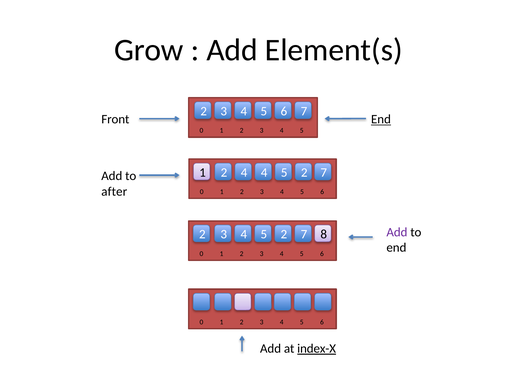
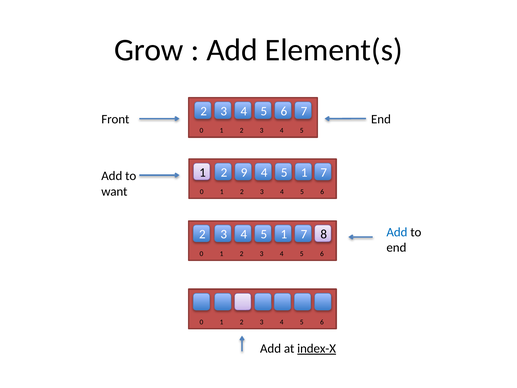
End at (381, 119) underline: present -> none
2 4: 4 -> 9
2 at (304, 172): 2 -> 1
after: after -> want
Add at (397, 232) colour: purple -> blue
2 at (284, 234): 2 -> 1
